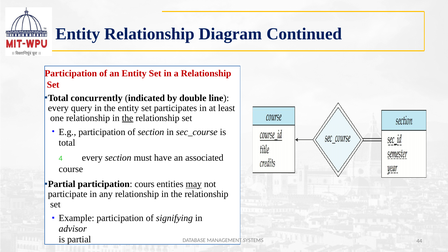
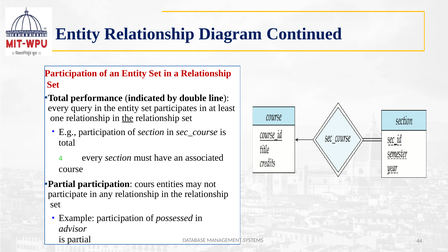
concurrently: concurrently -> performance
may underline: present -> none
signifying: signifying -> possessed
